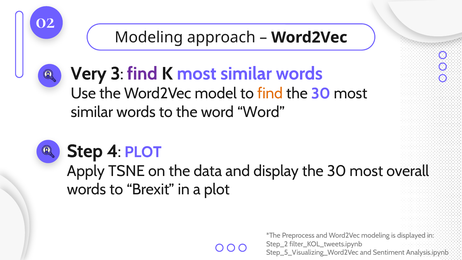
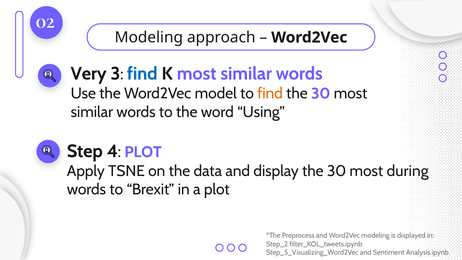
find at (142, 74) colour: purple -> blue
word Word: Word -> Using
overall: overall -> during
